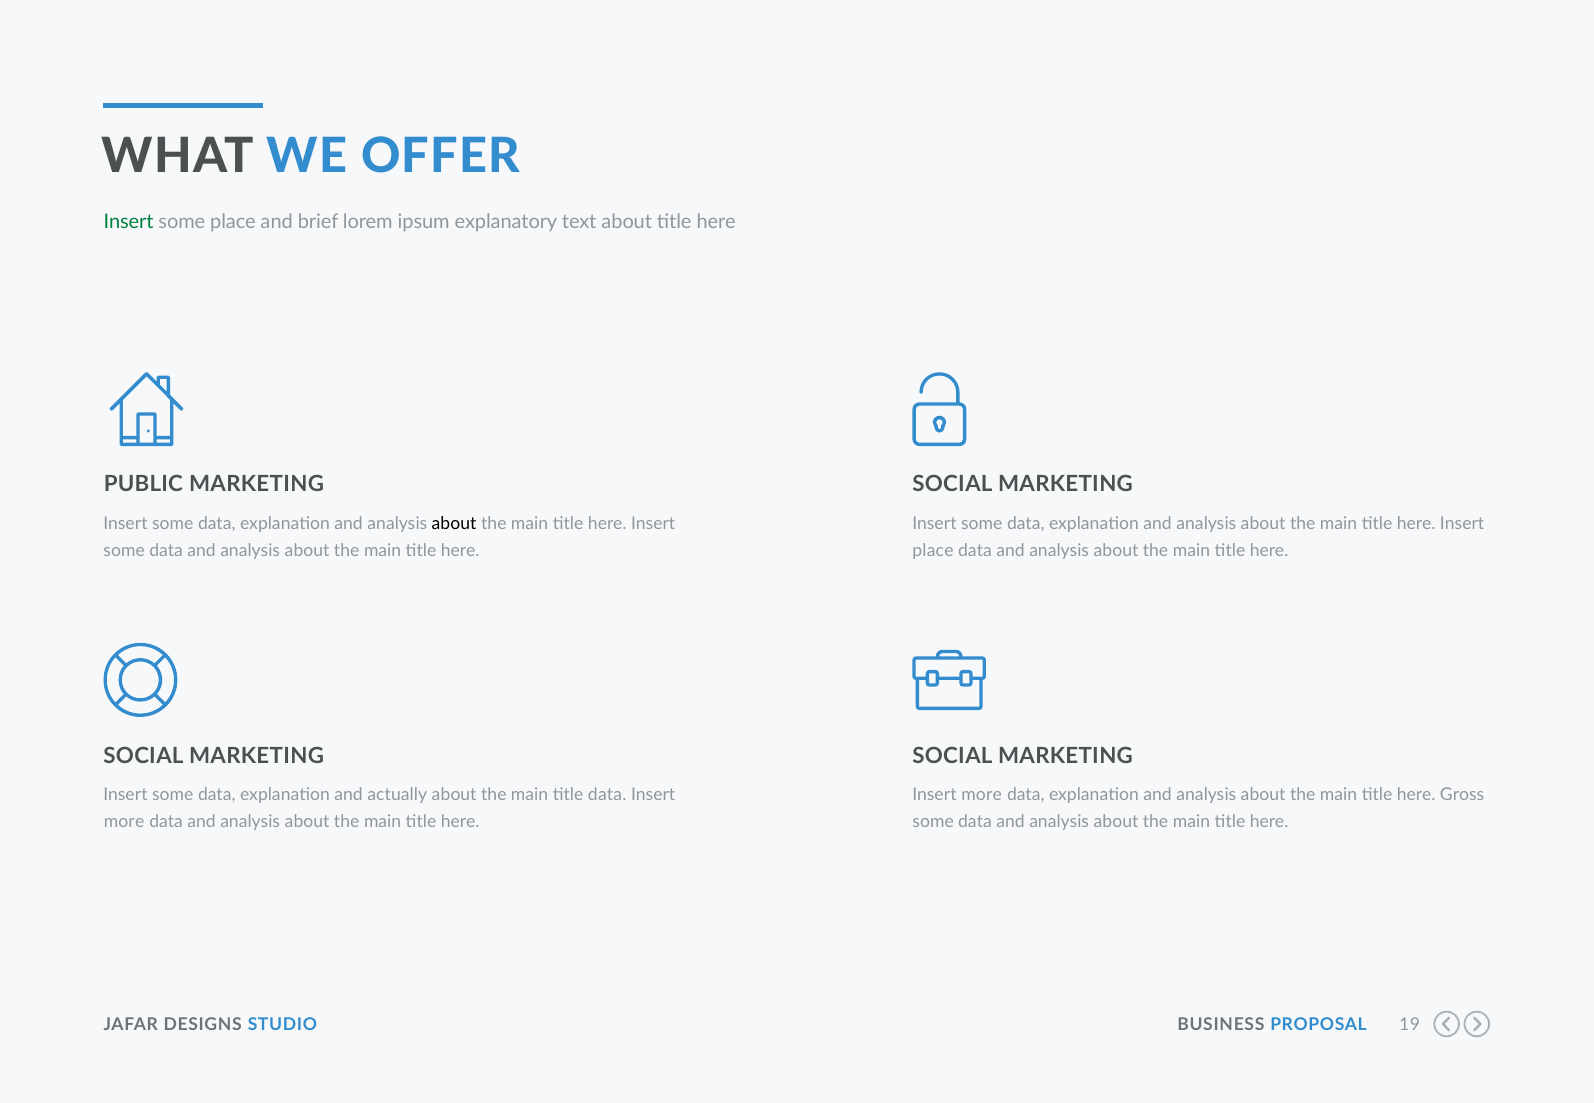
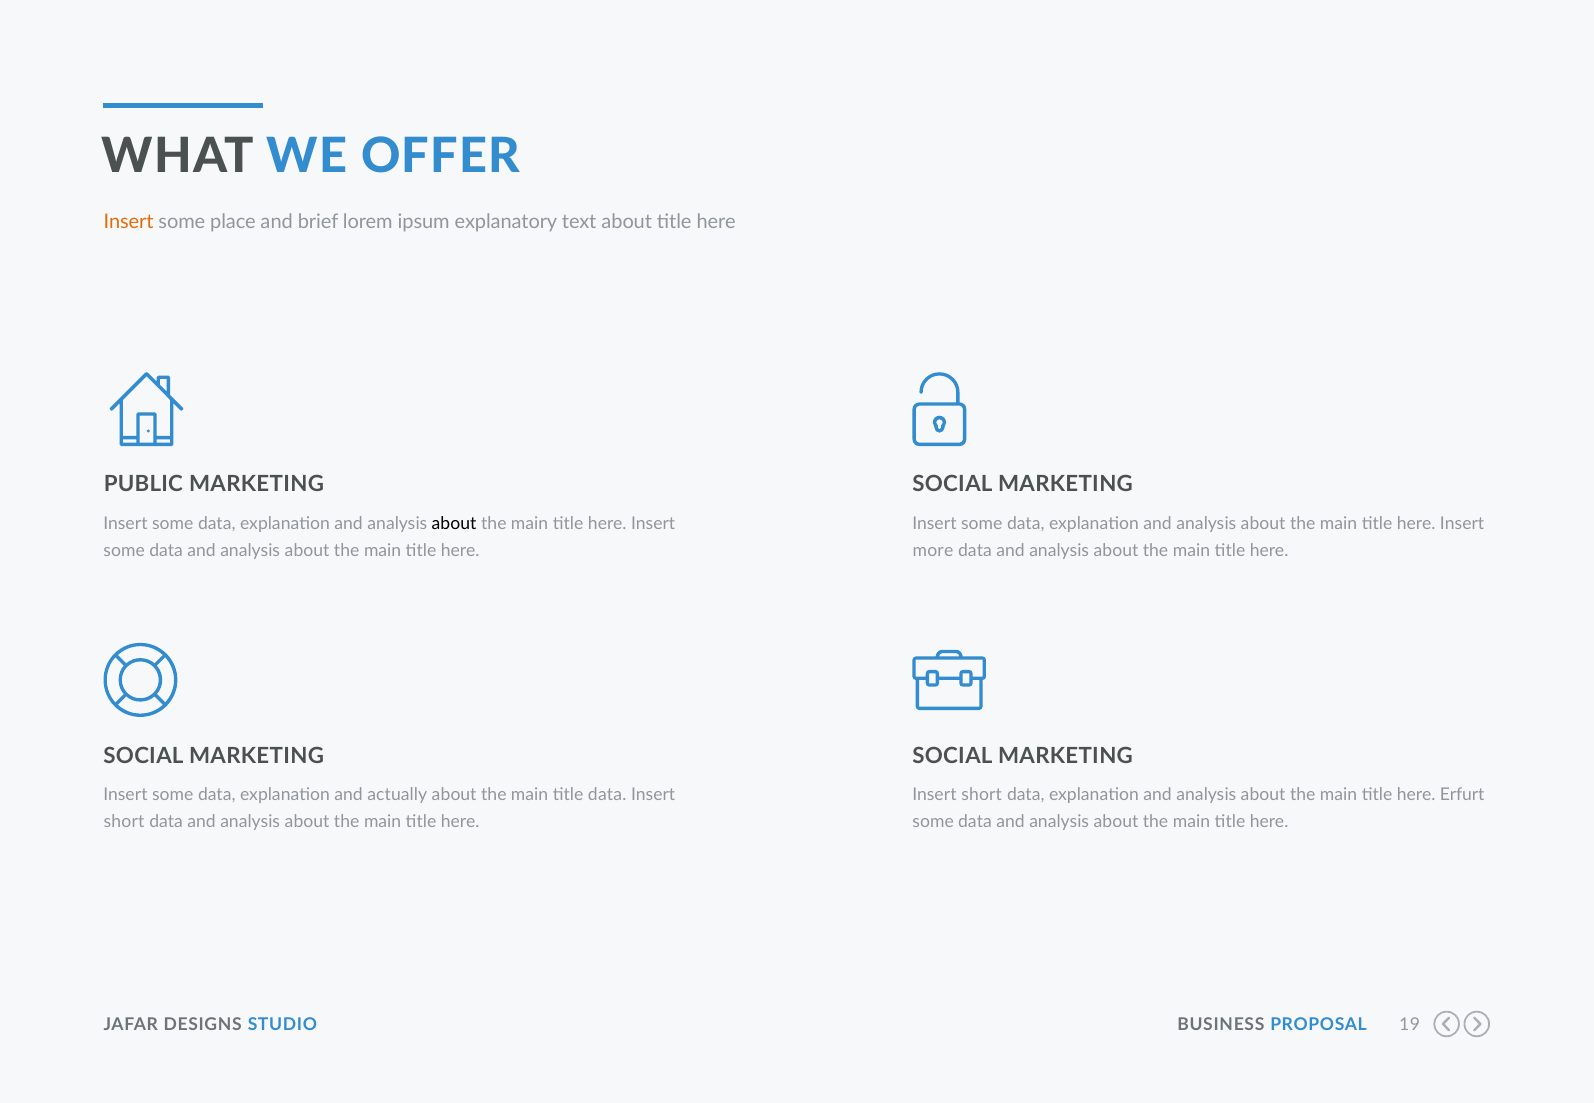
Insert at (129, 222) colour: green -> orange
place at (933, 551): place -> more
more at (982, 795): more -> short
Gross: Gross -> Erfurt
more at (124, 822): more -> short
